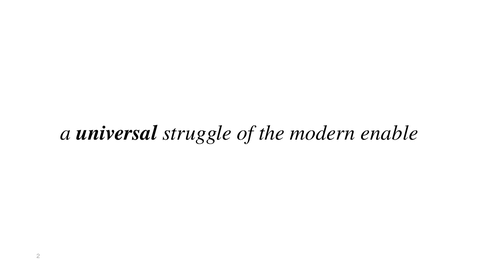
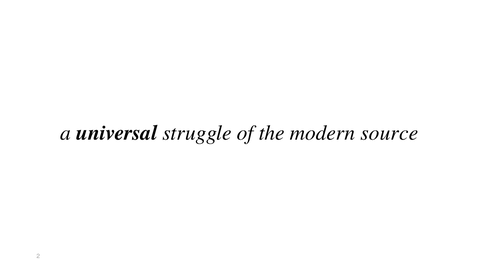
enable: enable -> source
